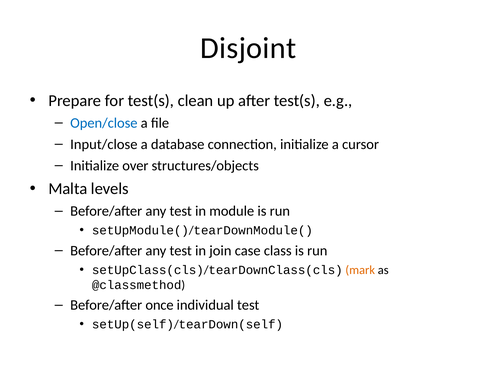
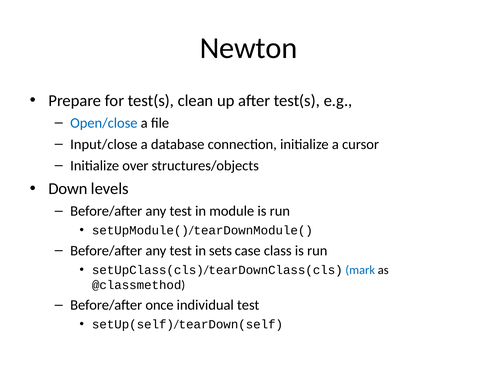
Disjoint: Disjoint -> Newton
Malta: Malta -> Down
join: join -> sets
mark colour: orange -> blue
